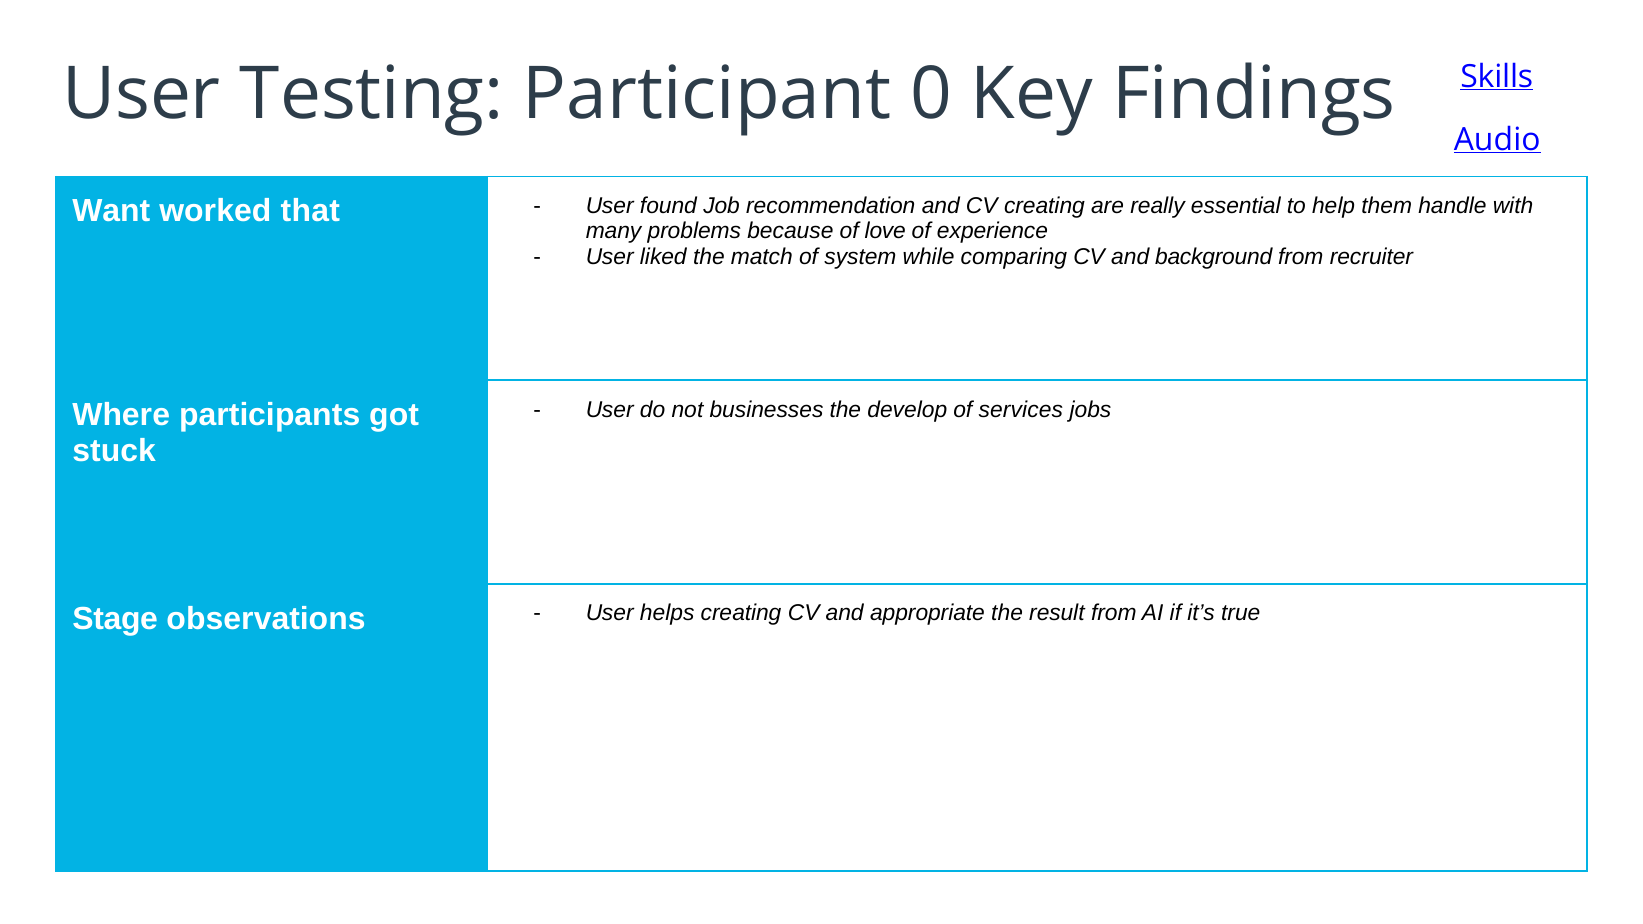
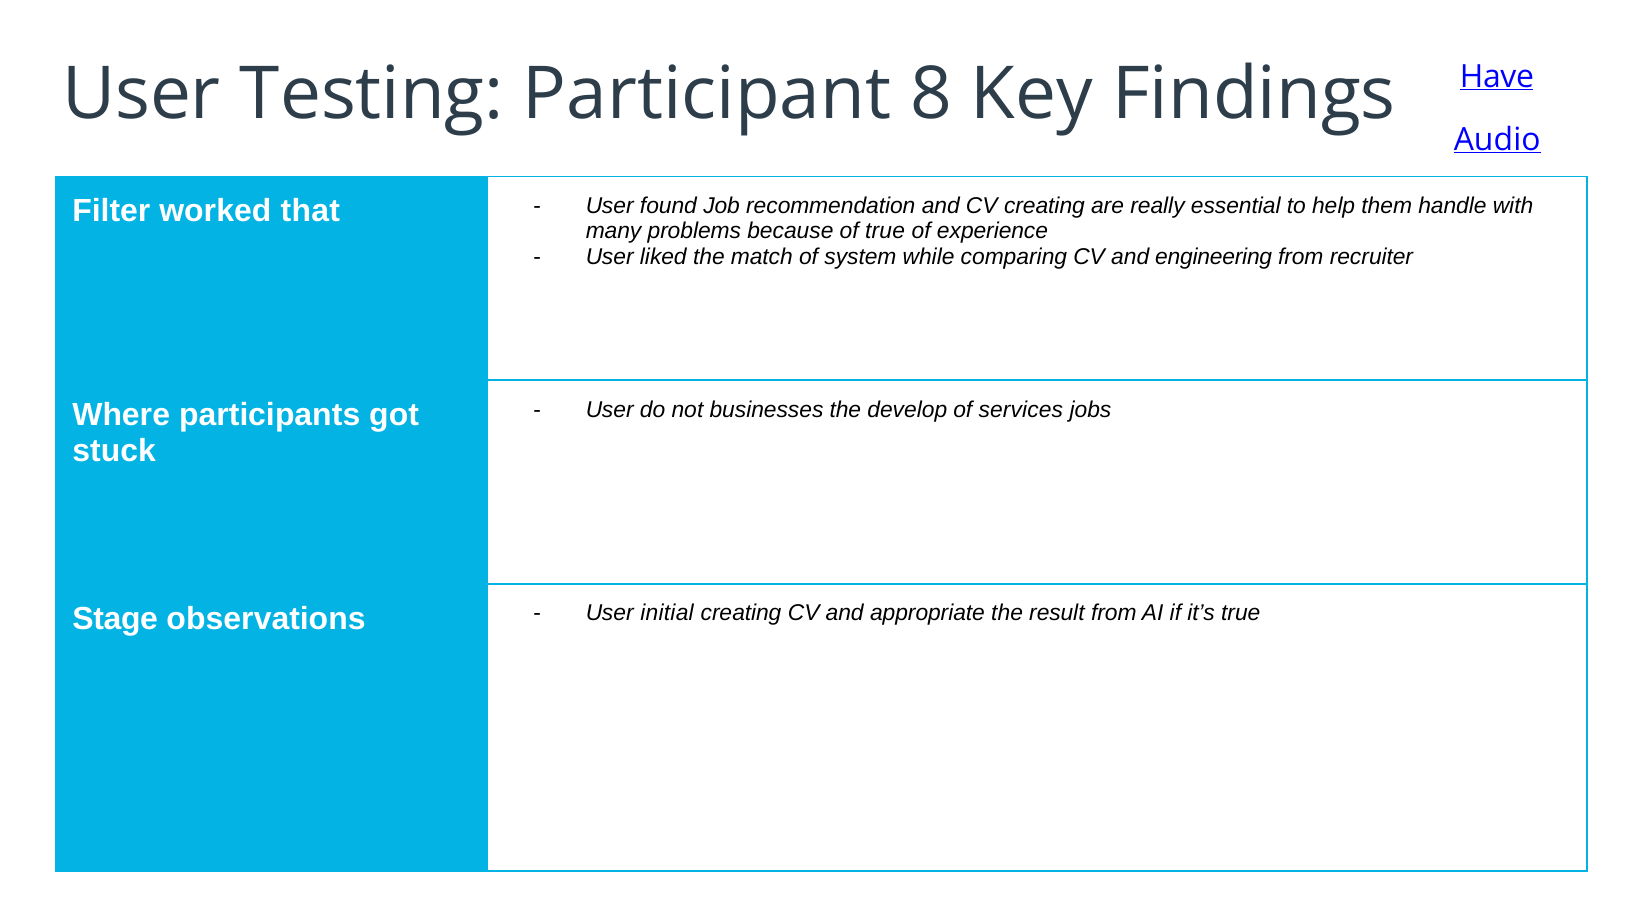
Skills: Skills -> Have
0: 0 -> 8
Want: Want -> Filter
of love: love -> true
background: background -> engineering
helps: helps -> initial
